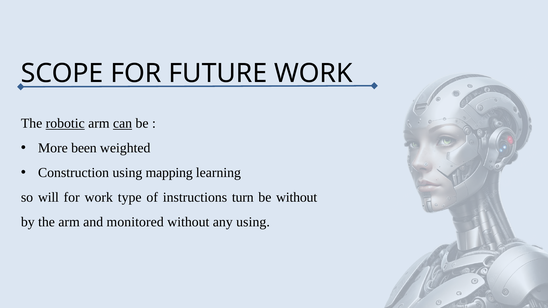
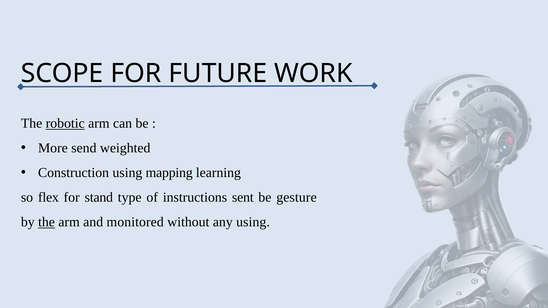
can underline: present -> none
been: been -> send
will: will -> flex
for work: work -> stand
turn: turn -> sent
be without: without -> gesture
the at (47, 222) underline: none -> present
